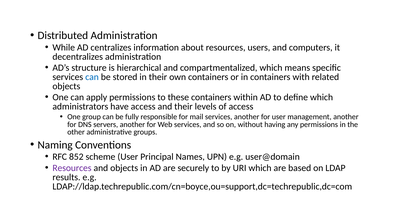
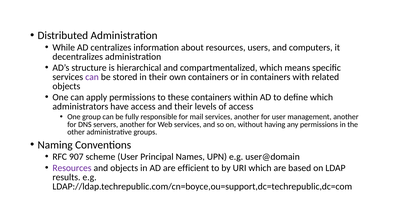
can at (92, 77) colour: blue -> purple
852: 852 -> 907
securely: securely -> efficient
